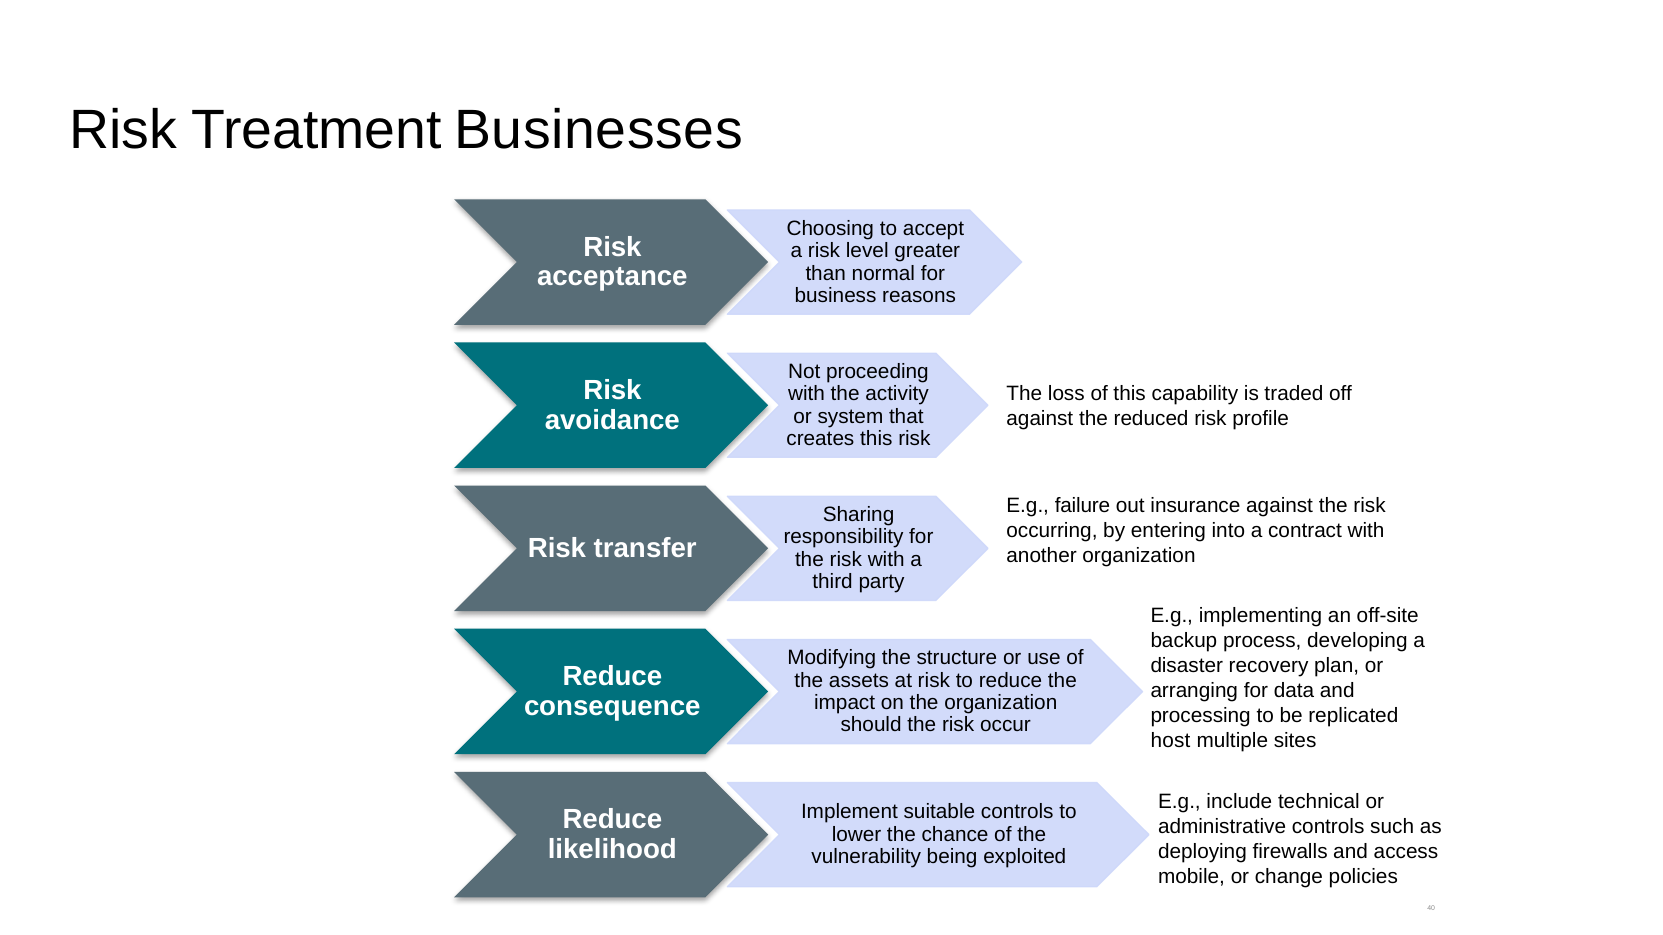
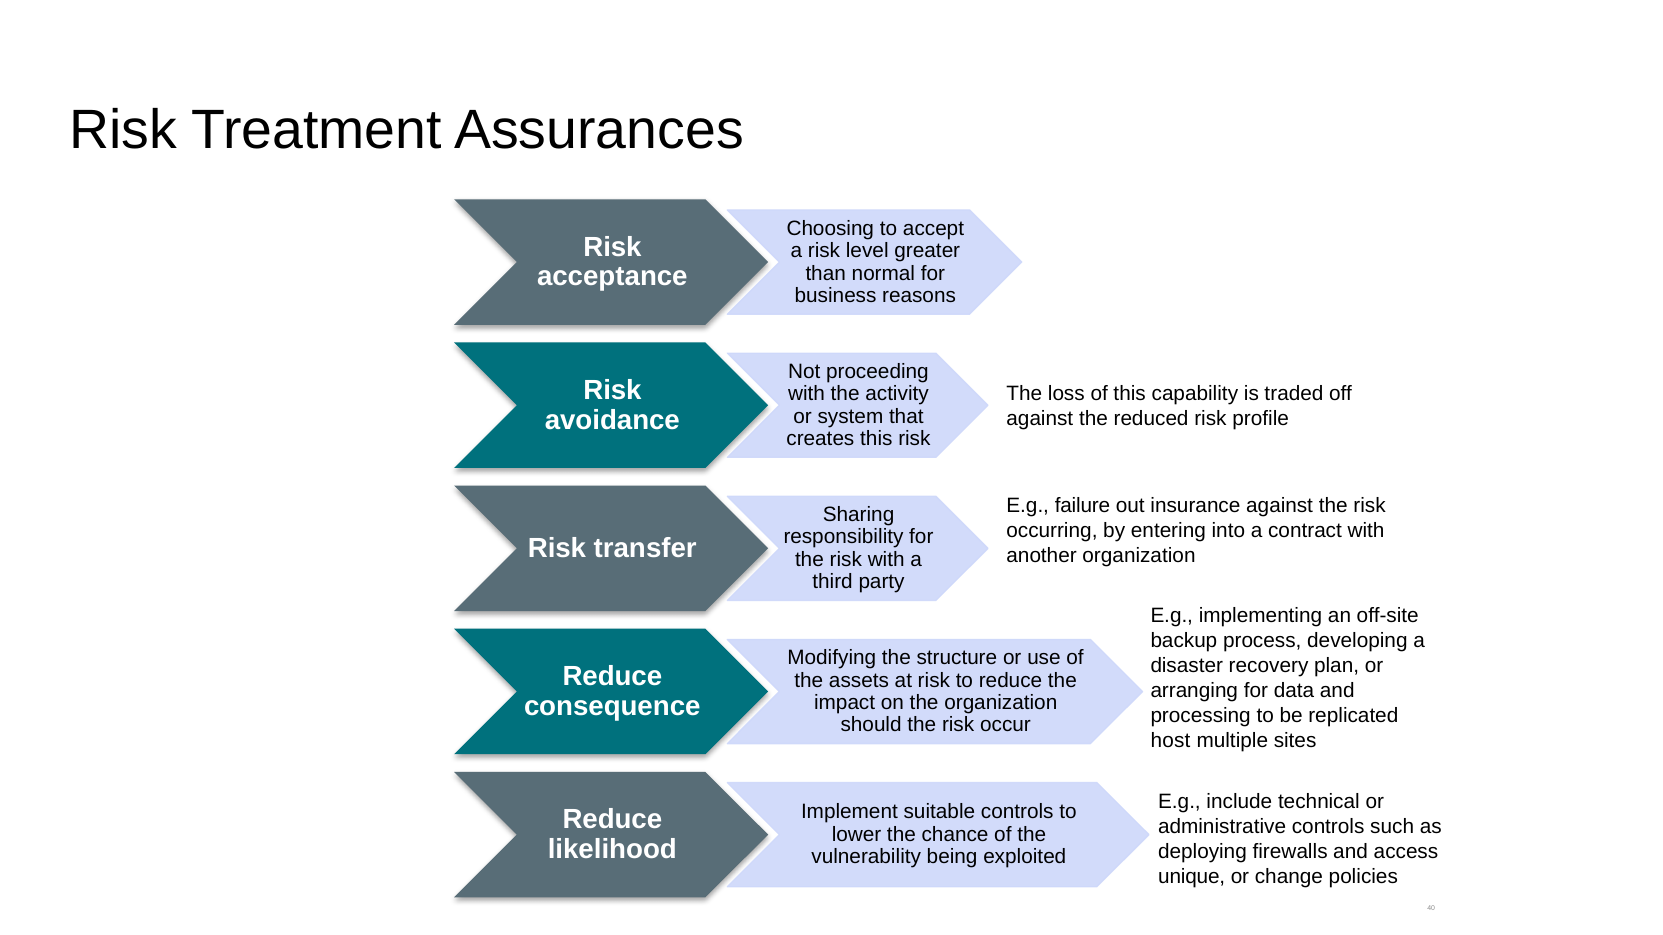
Businesses: Businesses -> Assurances
mobile: mobile -> unique
